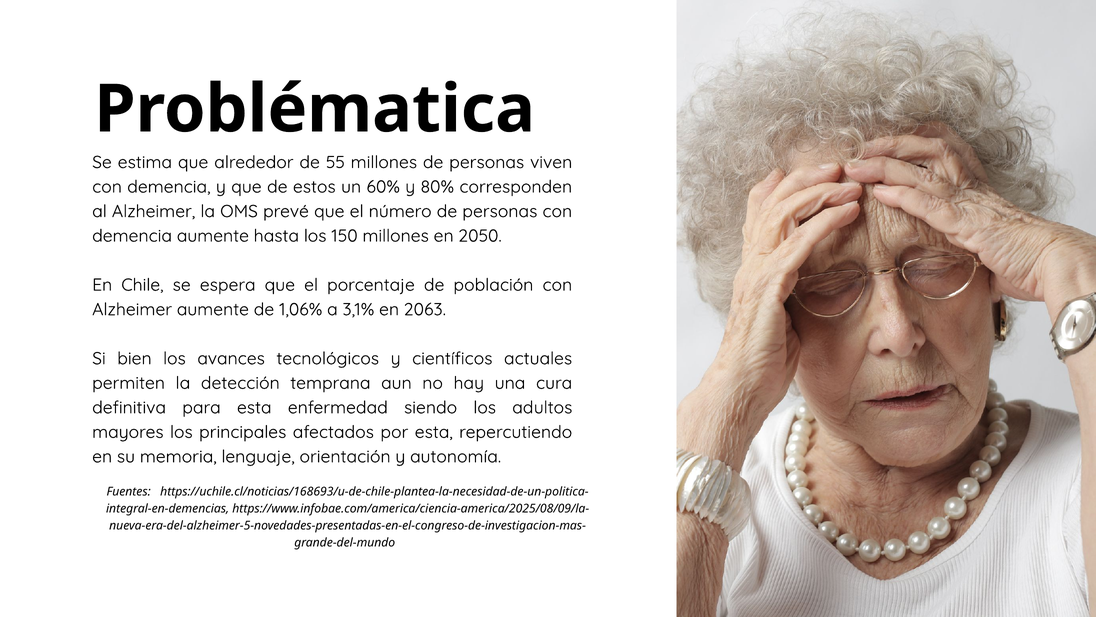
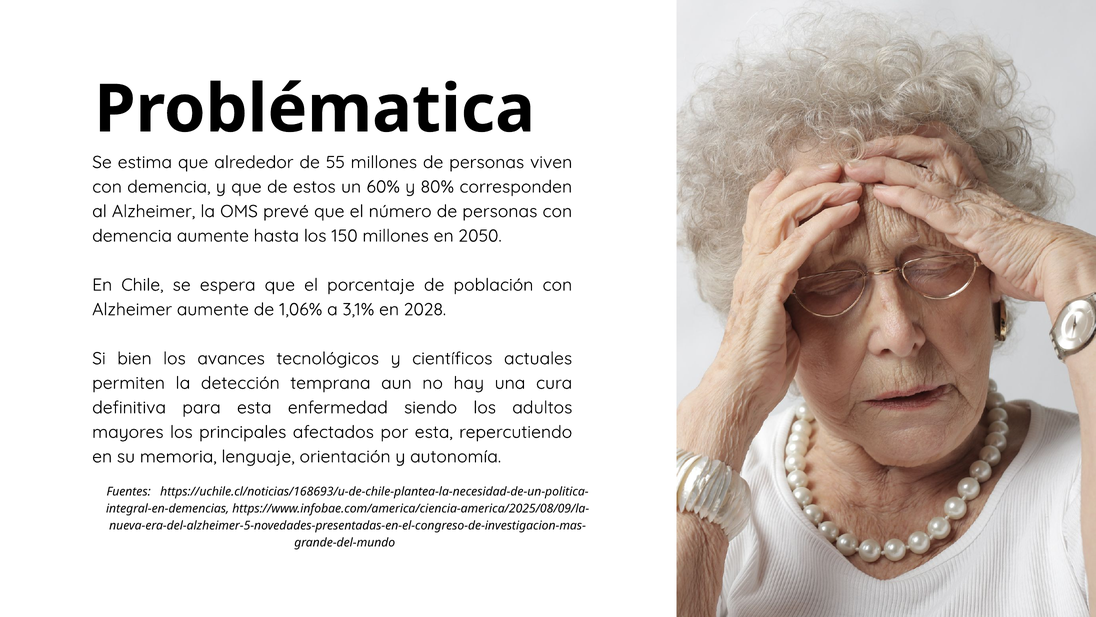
2063: 2063 -> 2028
